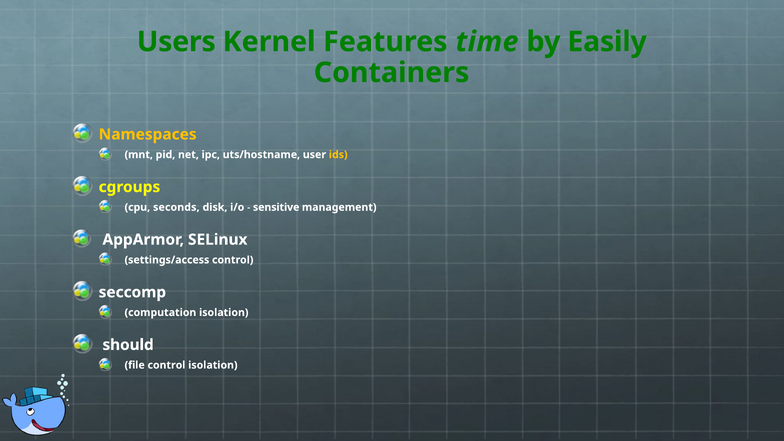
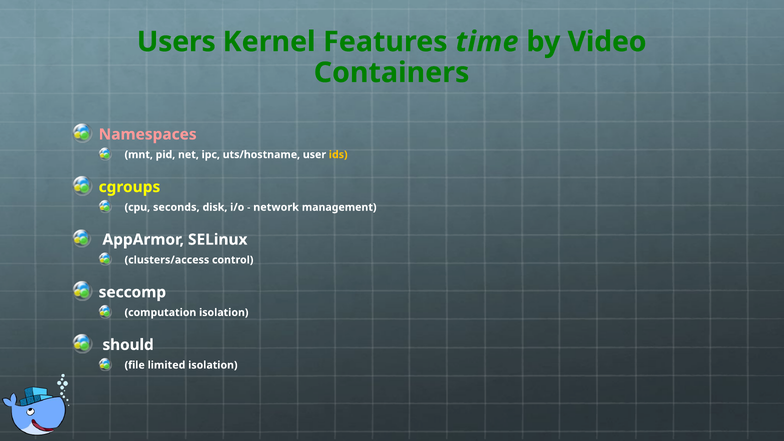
Easily: Easily -> Video
Namespaces colour: yellow -> pink
sensitive: sensitive -> network
settings/access: settings/access -> clusters/access
file control: control -> limited
